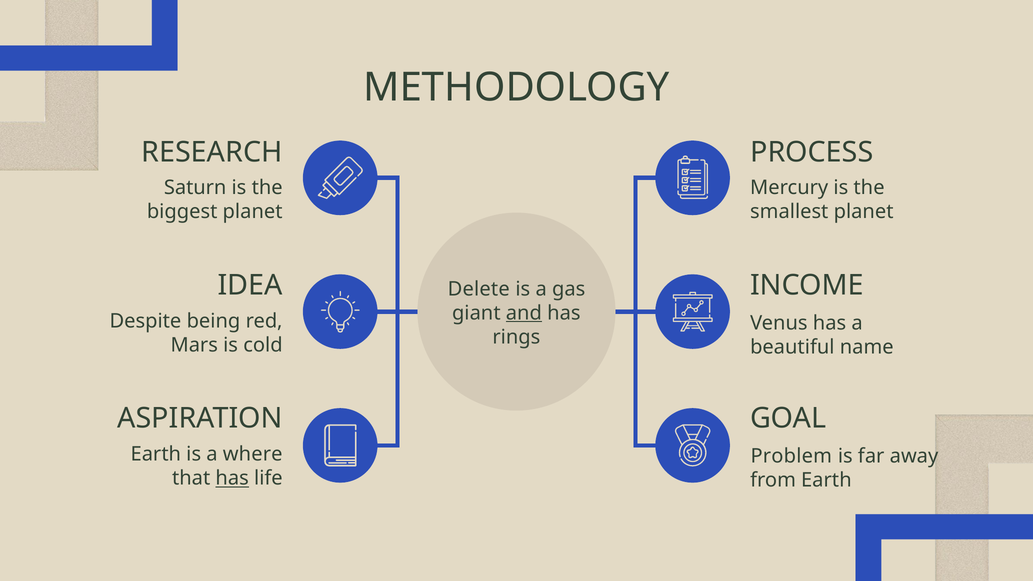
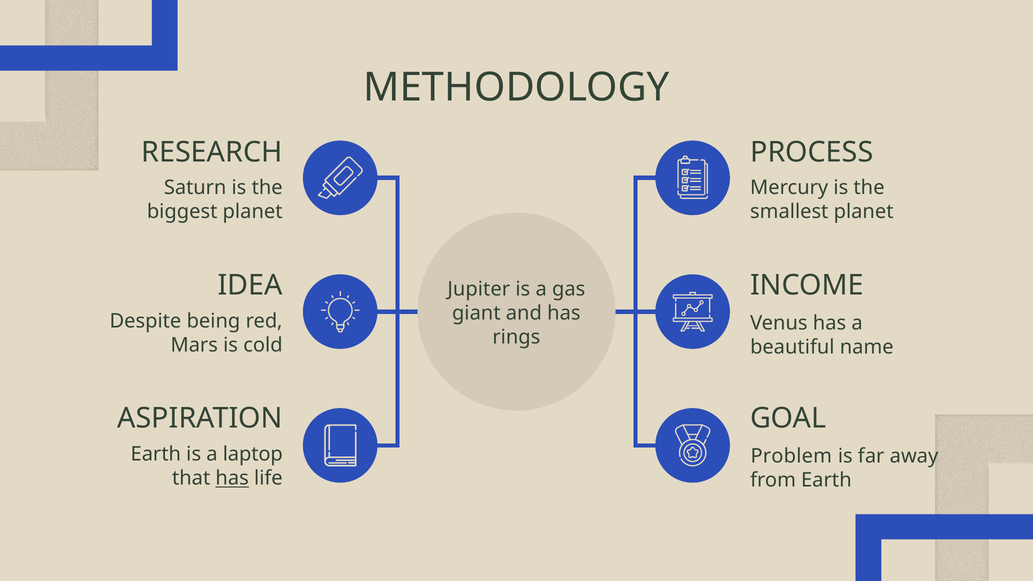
Delete: Delete -> Jupiter
and underline: present -> none
where: where -> laptop
